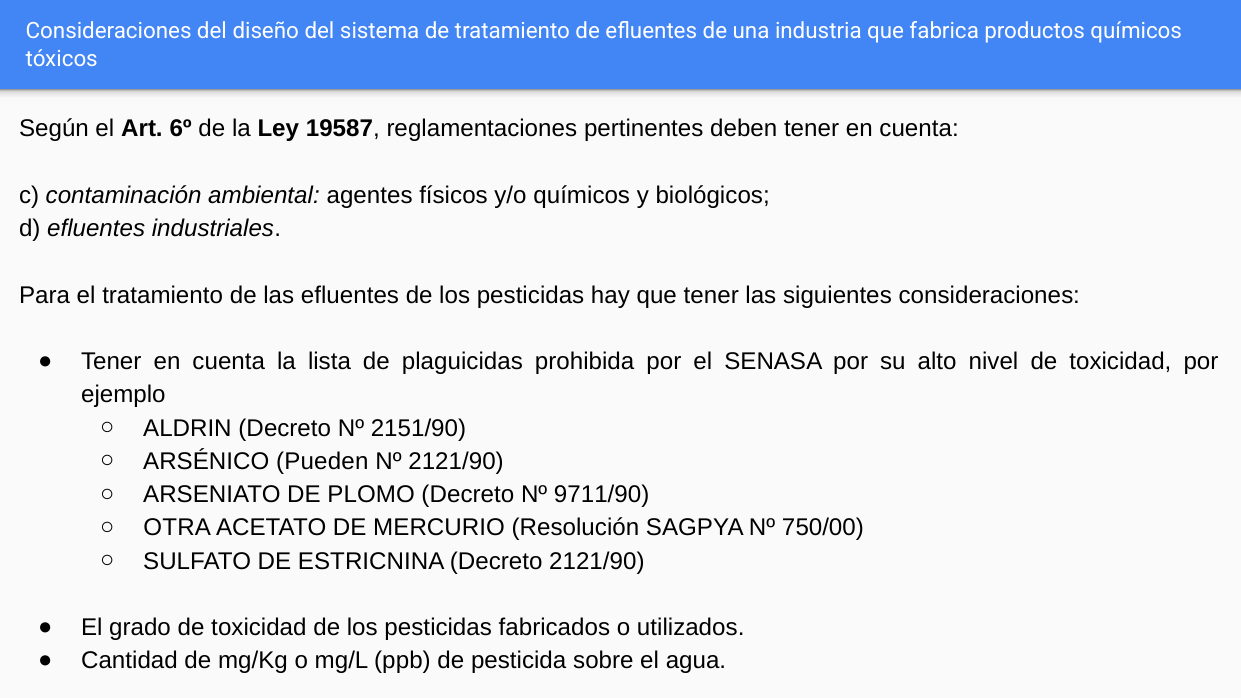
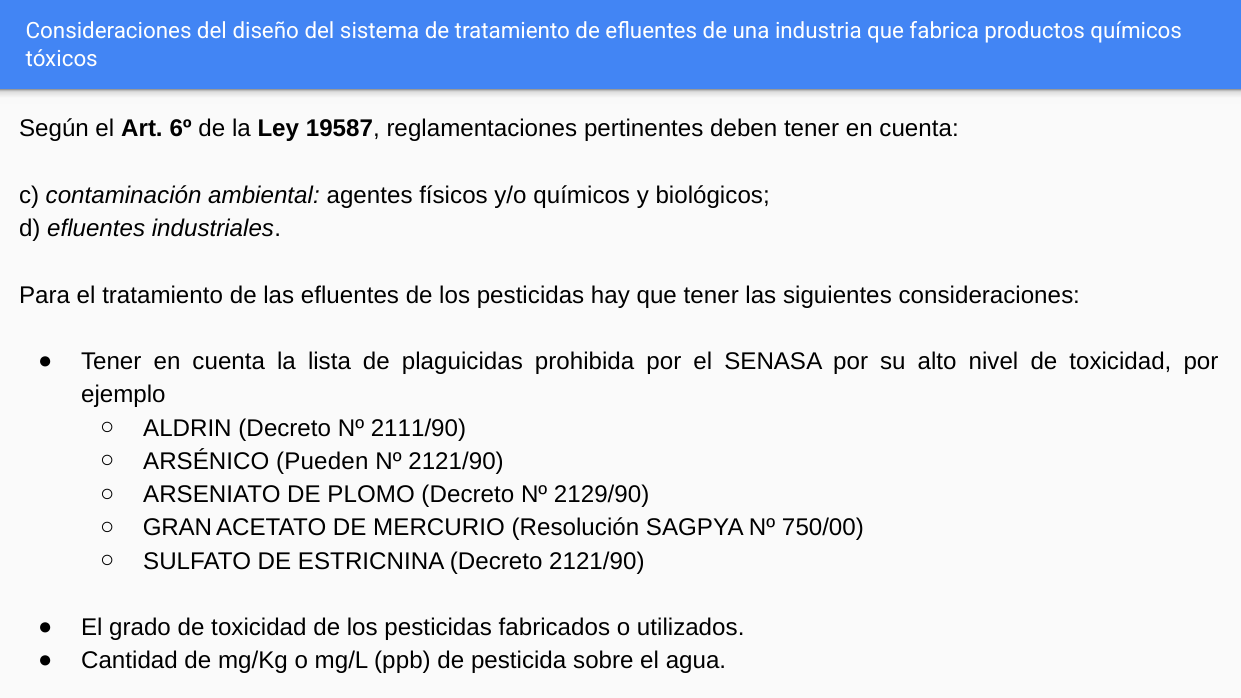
2151/90: 2151/90 -> 2111/90
9711/90: 9711/90 -> 2129/90
OTRA: OTRA -> GRAN
